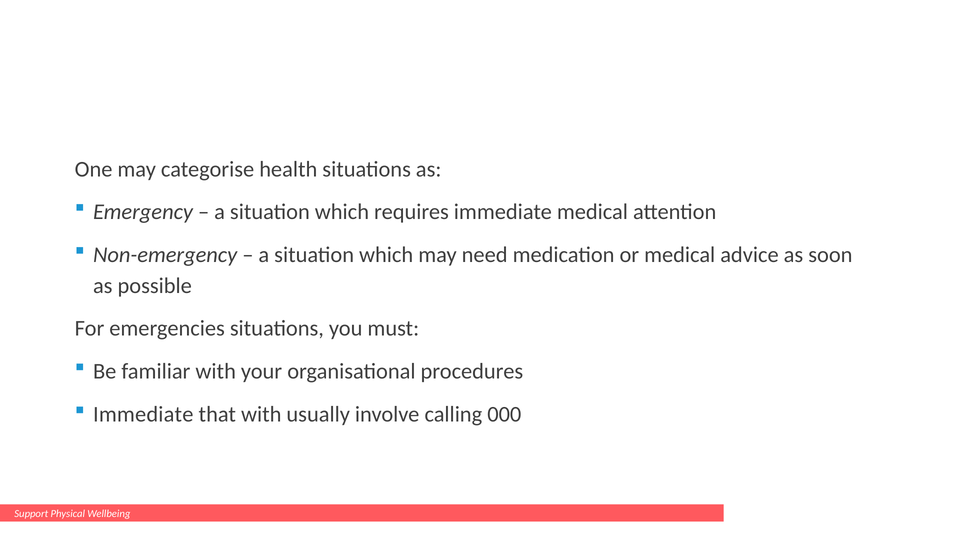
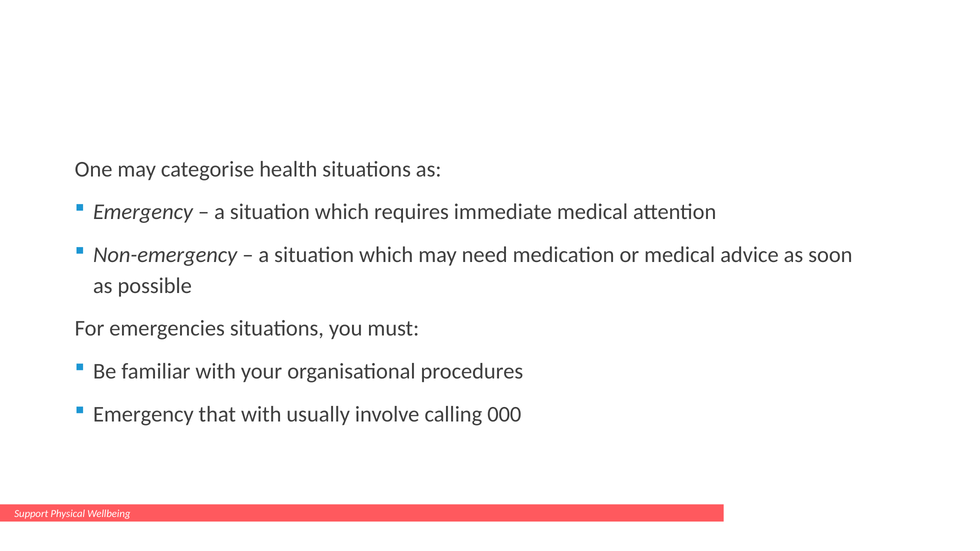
Immediate at (143, 415): Immediate -> Emergency
